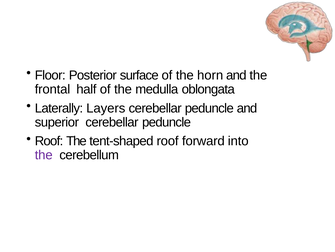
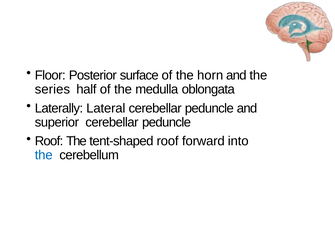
frontal: frontal -> series
Layers: Layers -> Lateral
the at (44, 155) colour: purple -> blue
